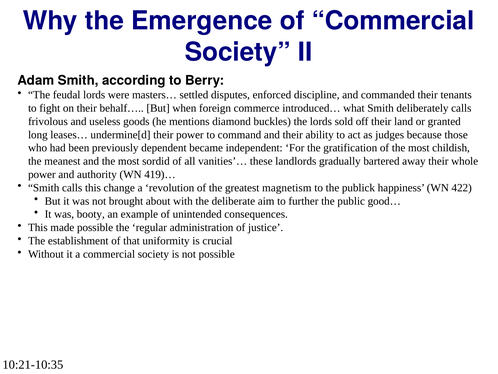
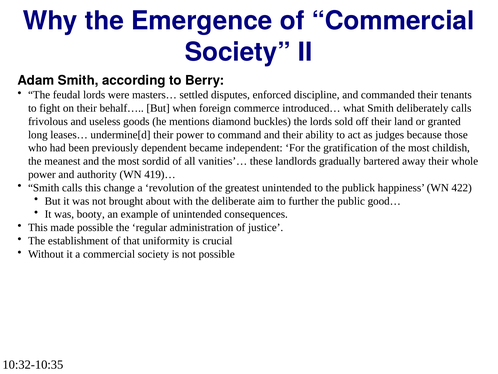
greatest magnetism: magnetism -> unintended
10:21-10:35: 10:21-10:35 -> 10:32-10:35
